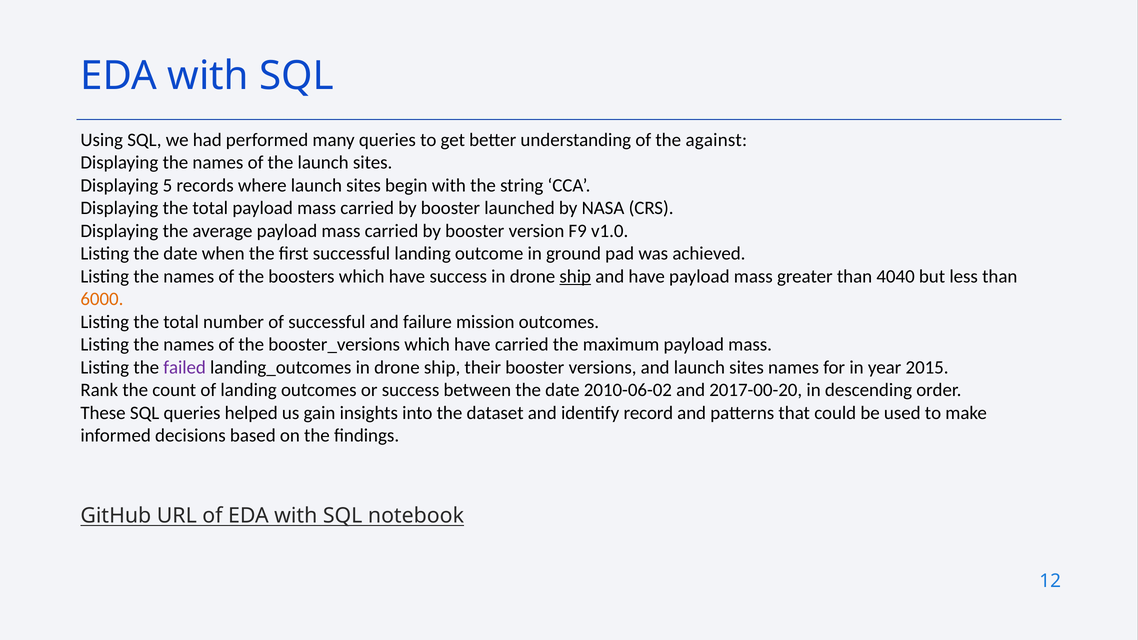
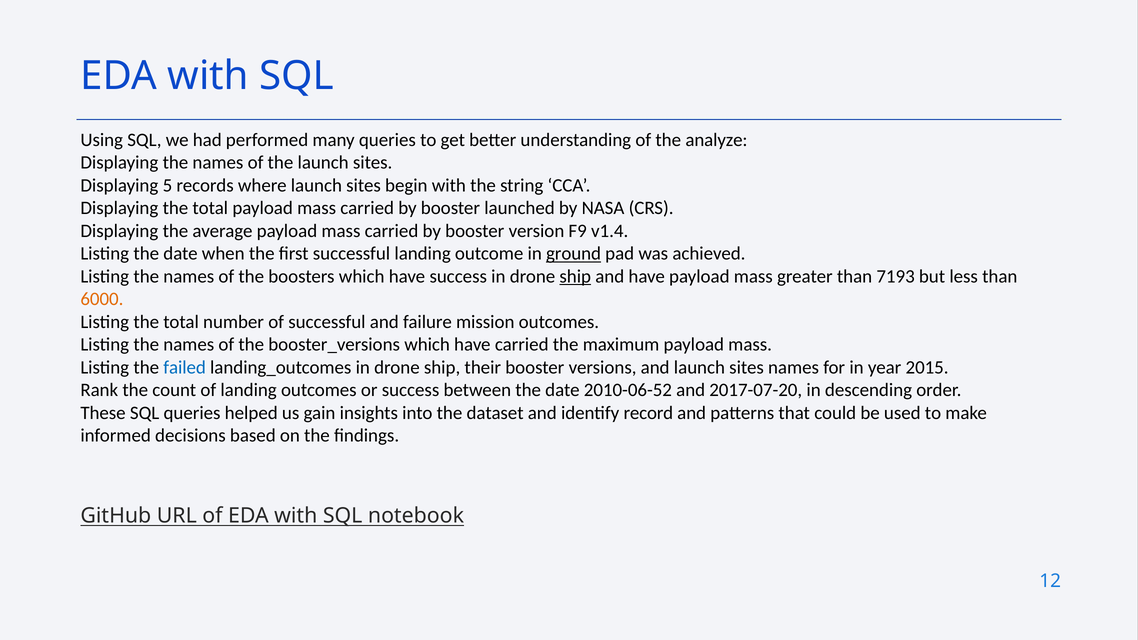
against: against -> analyze
v1.0: v1.0 -> v1.4
ground underline: none -> present
4040: 4040 -> 7193
failed colour: purple -> blue
2010-06-02: 2010-06-02 -> 2010-06-52
2017-00-20: 2017-00-20 -> 2017-07-20
